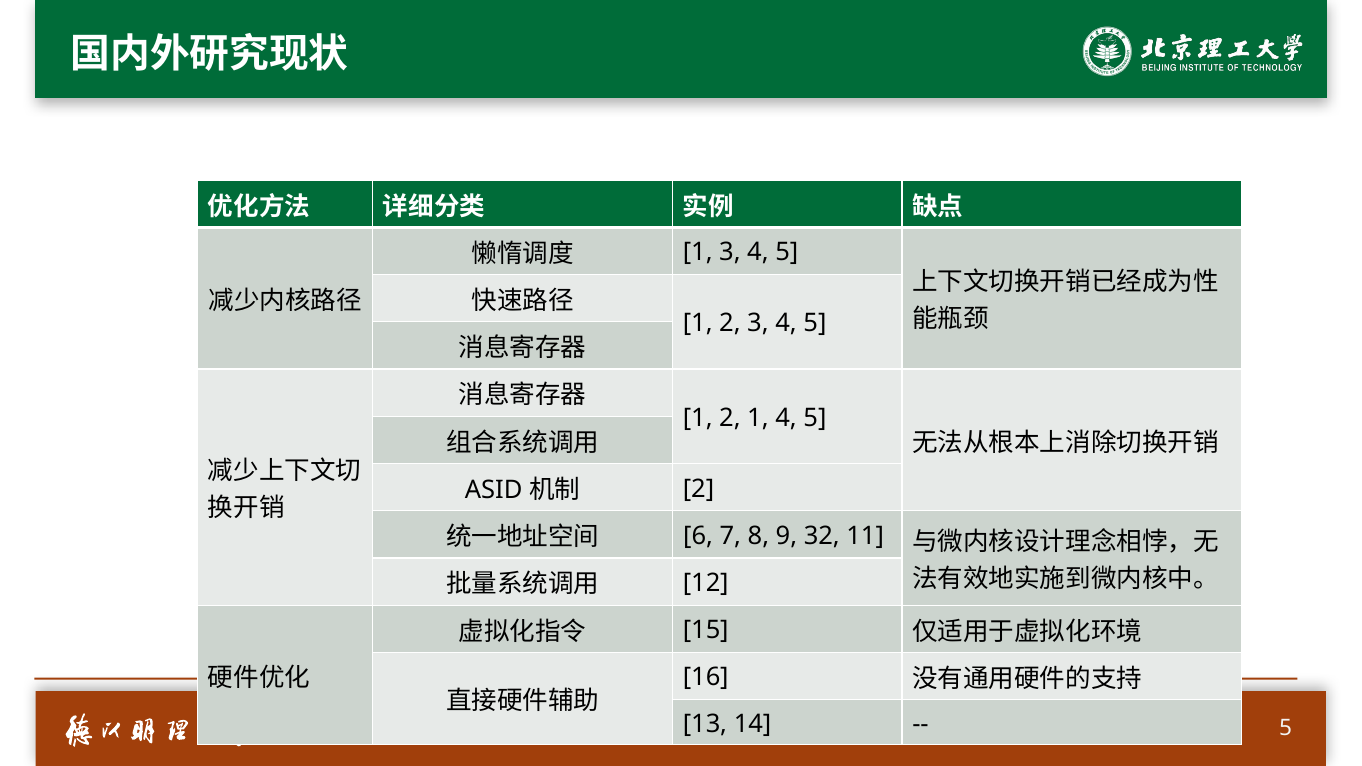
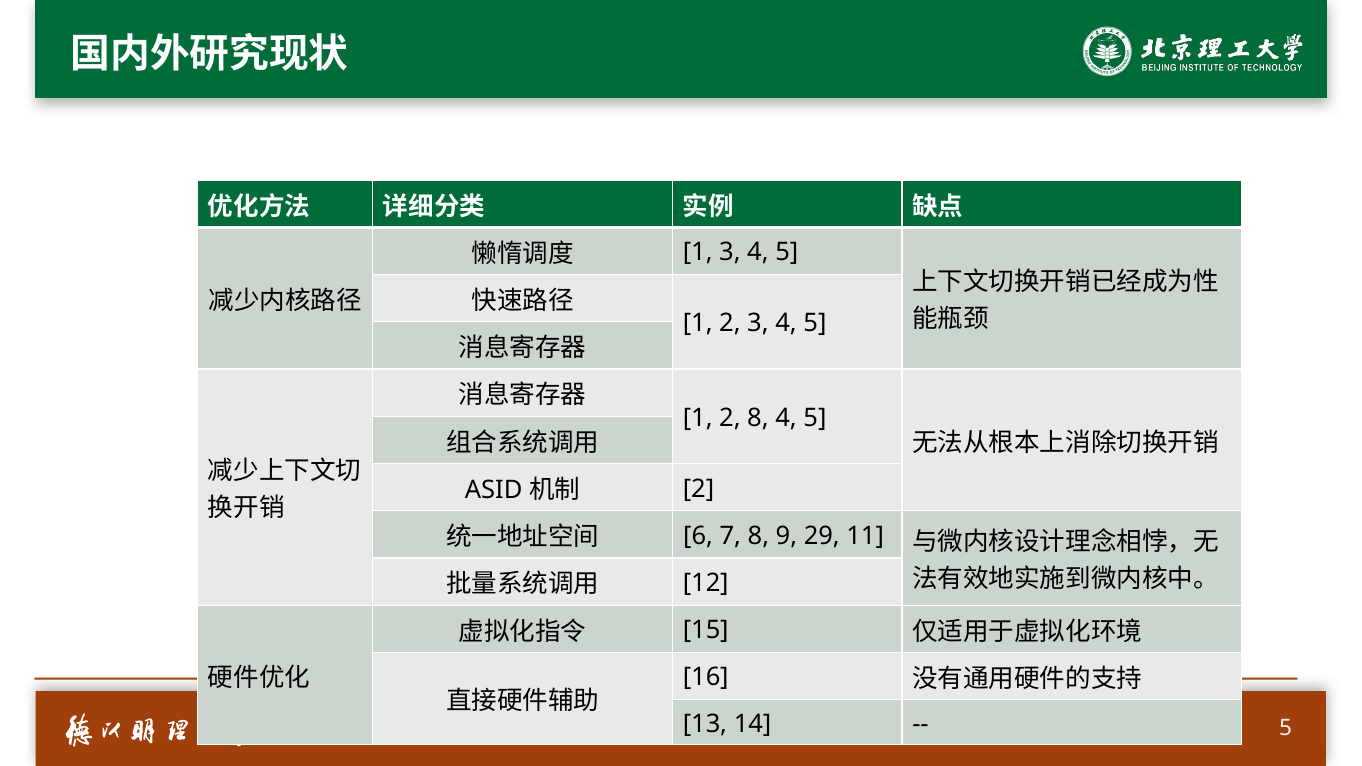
2 1: 1 -> 8
32: 32 -> 29
